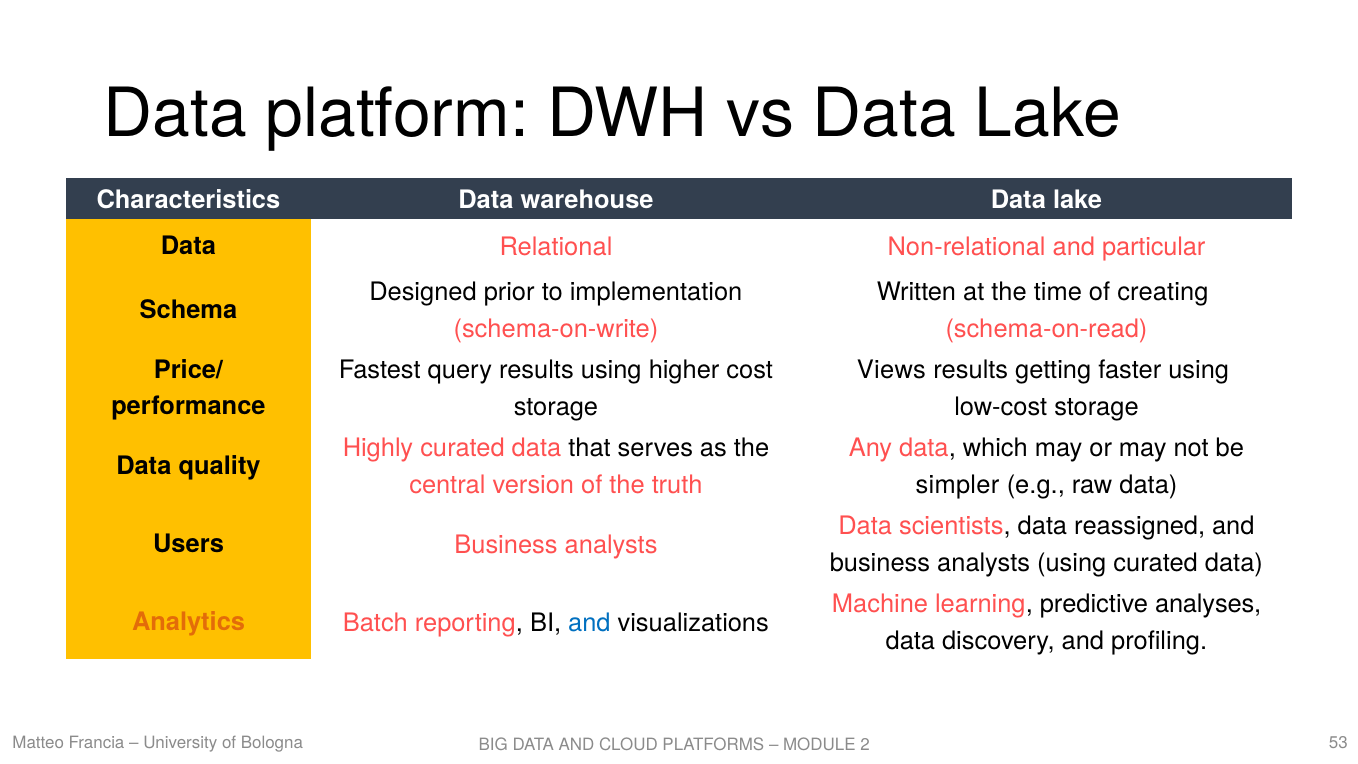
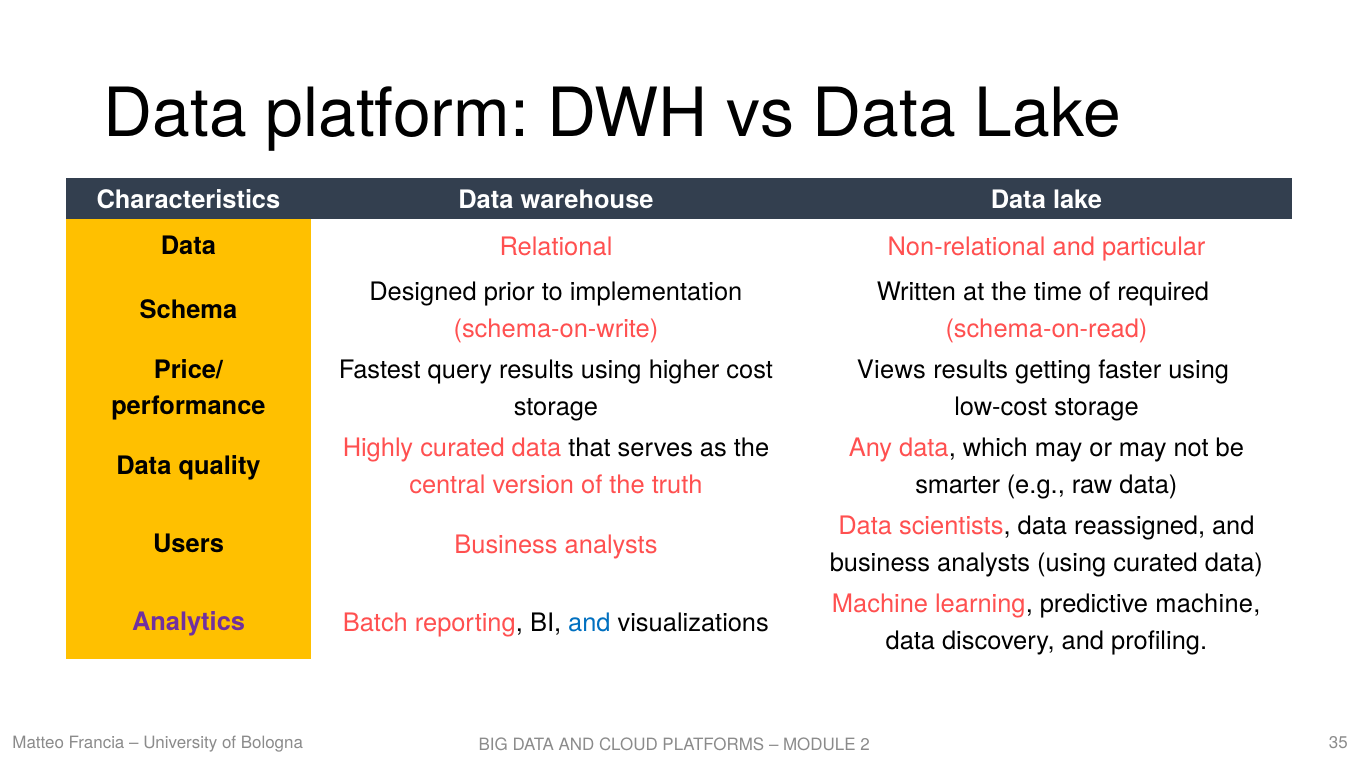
creating: creating -> required
simpler: simpler -> smarter
predictive analyses: analyses -> machine
Analytics colour: orange -> purple
53: 53 -> 35
